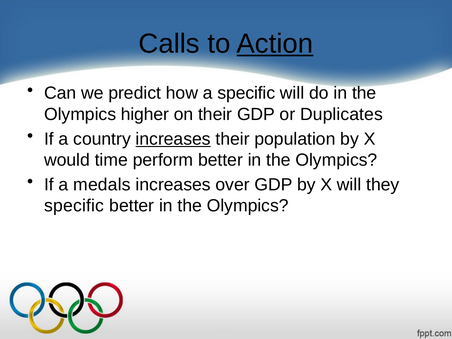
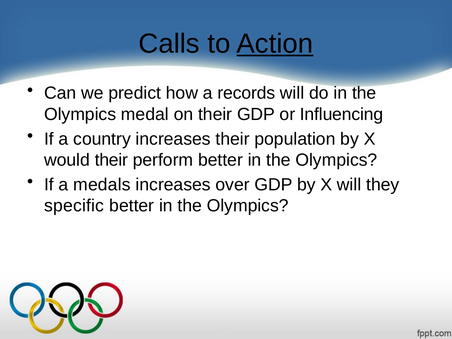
a specific: specific -> records
higher: higher -> medal
Duplicates: Duplicates -> Influencing
increases at (173, 139) underline: present -> none
would time: time -> their
